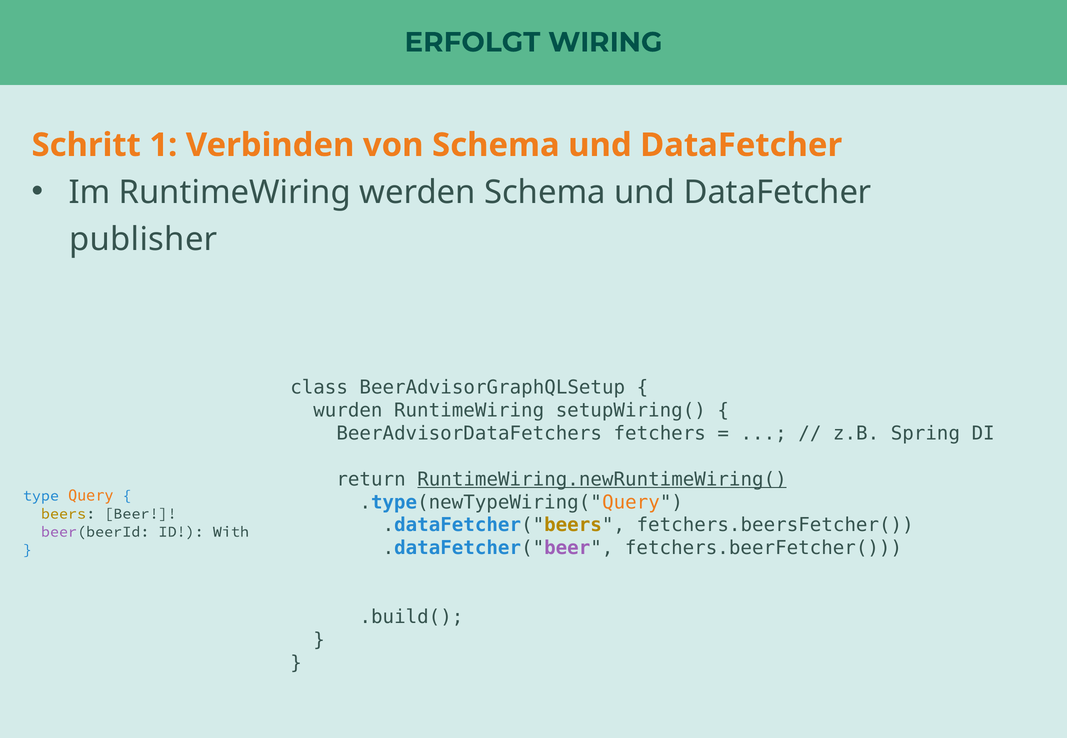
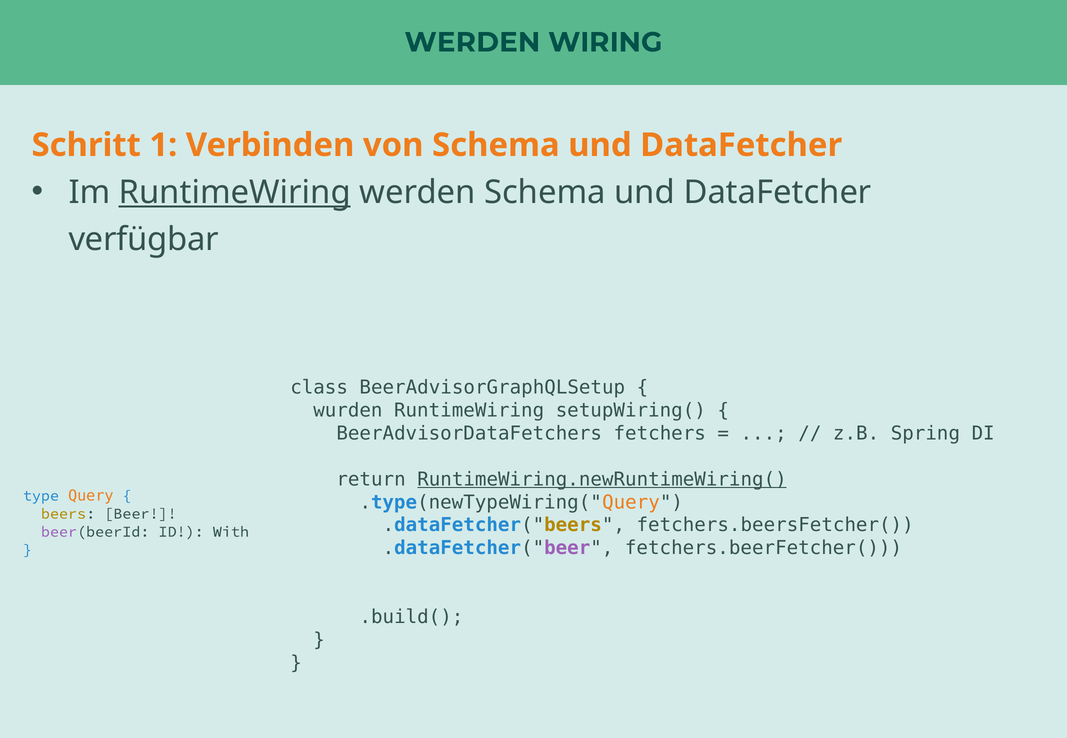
ERFOLGT at (472, 42): ERFOLGT -> WERDEN
RuntimeWiring at (235, 193) underline: none -> present
publisher: publisher -> verfügbar
